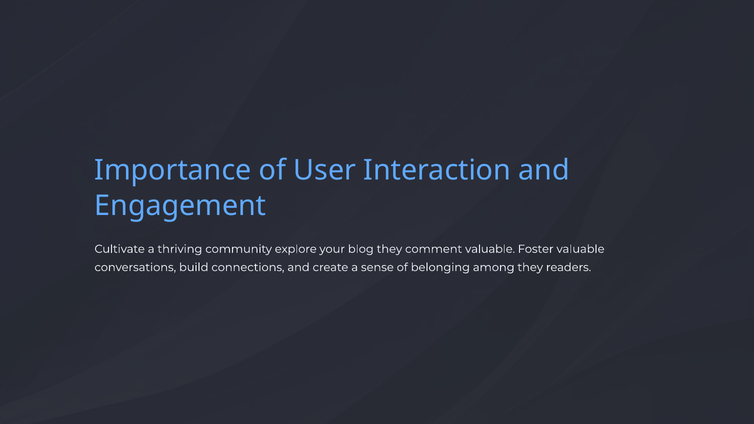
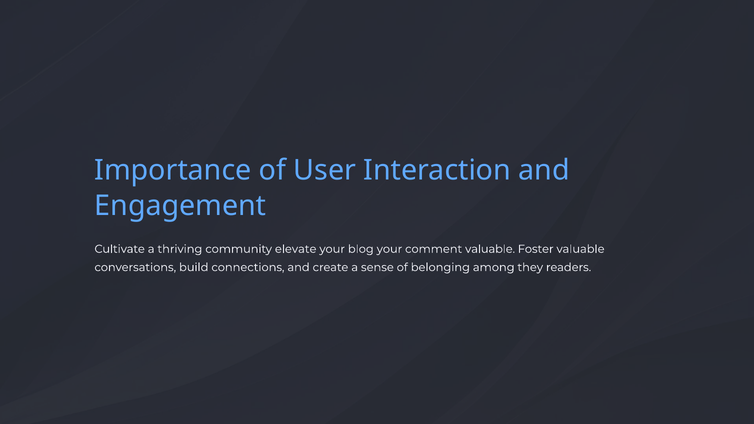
explore: explore -> elevate
blog they: they -> your
